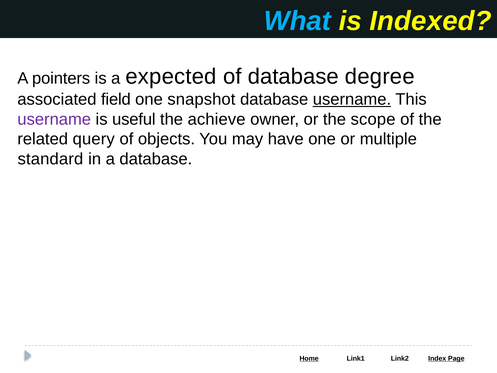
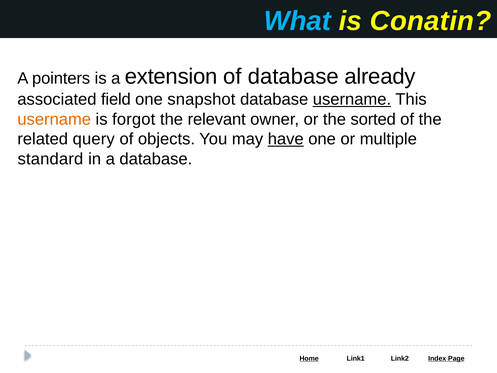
Indexed: Indexed -> Conatin
expected: expected -> extension
degree: degree -> already
username at (54, 119) colour: purple -> orange
useful: useful -> forgot
achieve: achieve -> relevant
scope: scope -> sorted
have underline: none -> present
